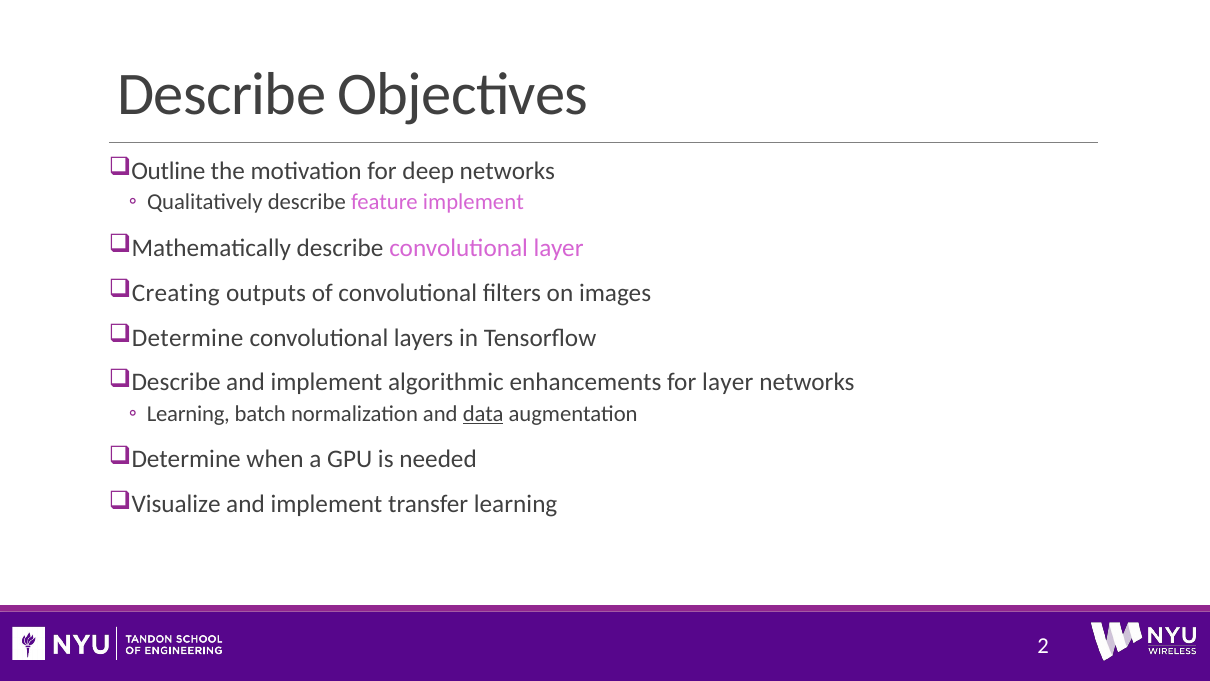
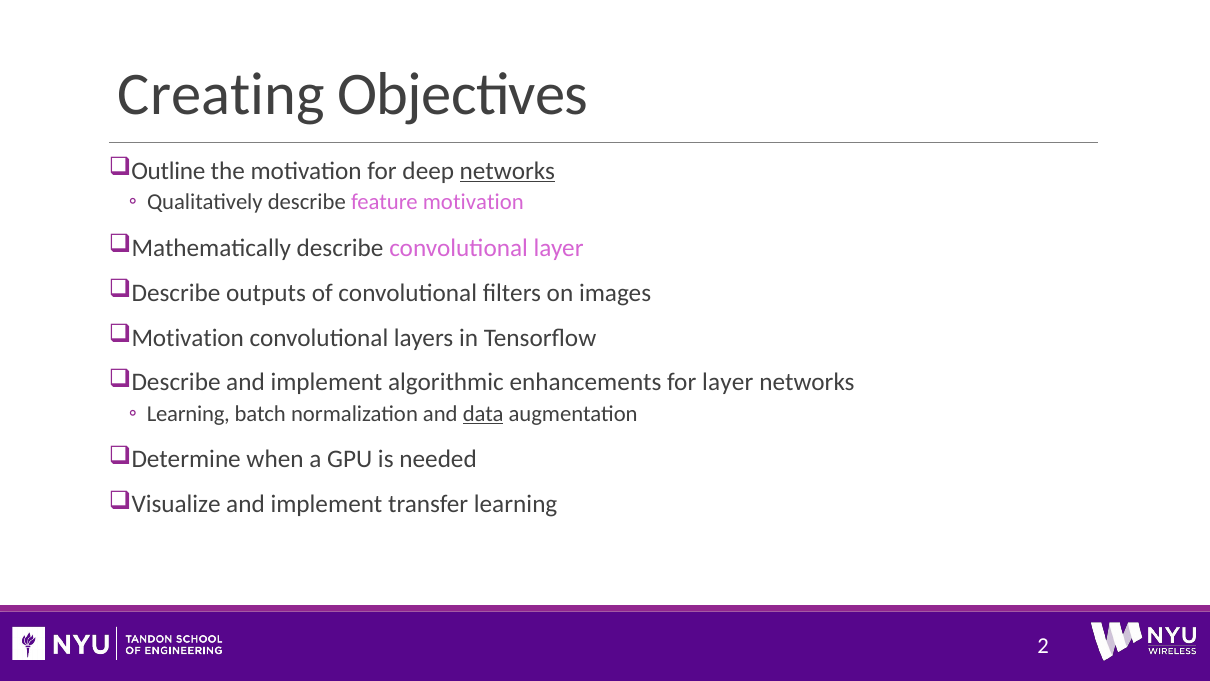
Describe at (222, 95): Describe -> Creating
networks at (507, 171) underline: none -> present
feature implement: implement -> motivation
Creating at (176, 293): Creating -> Describe
Determine at (188, 337): Determine -> Motivation
